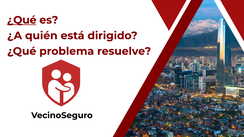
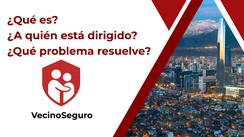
¿Qué at (22, 20) underline: present -> none
